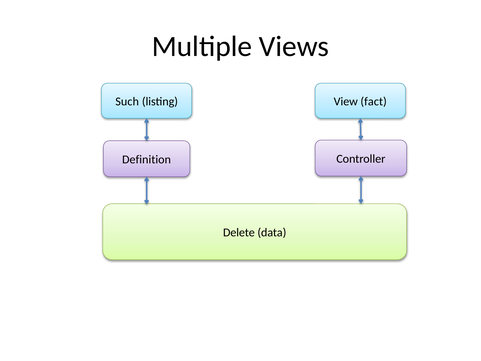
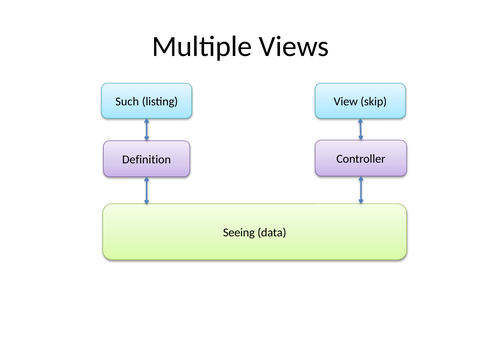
fact: fact -> skip
Delete: Delete -> Seeing
